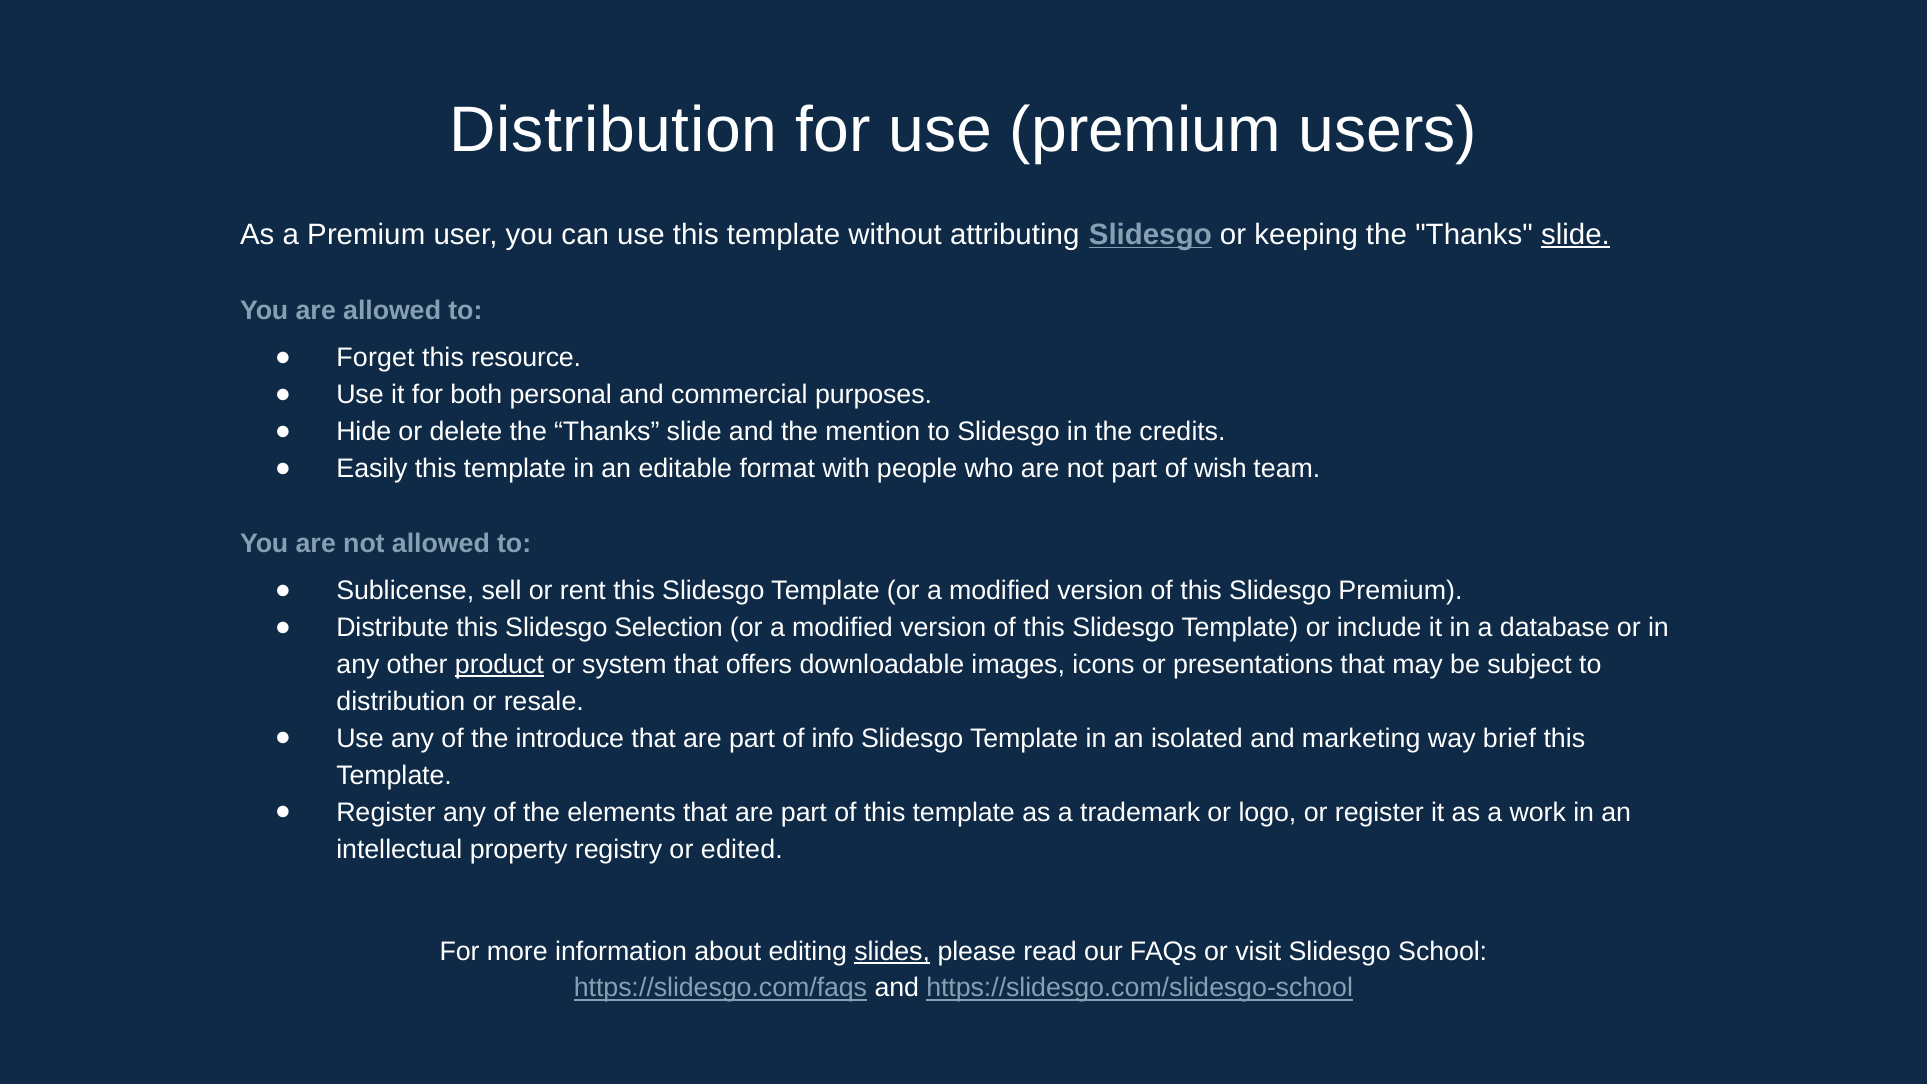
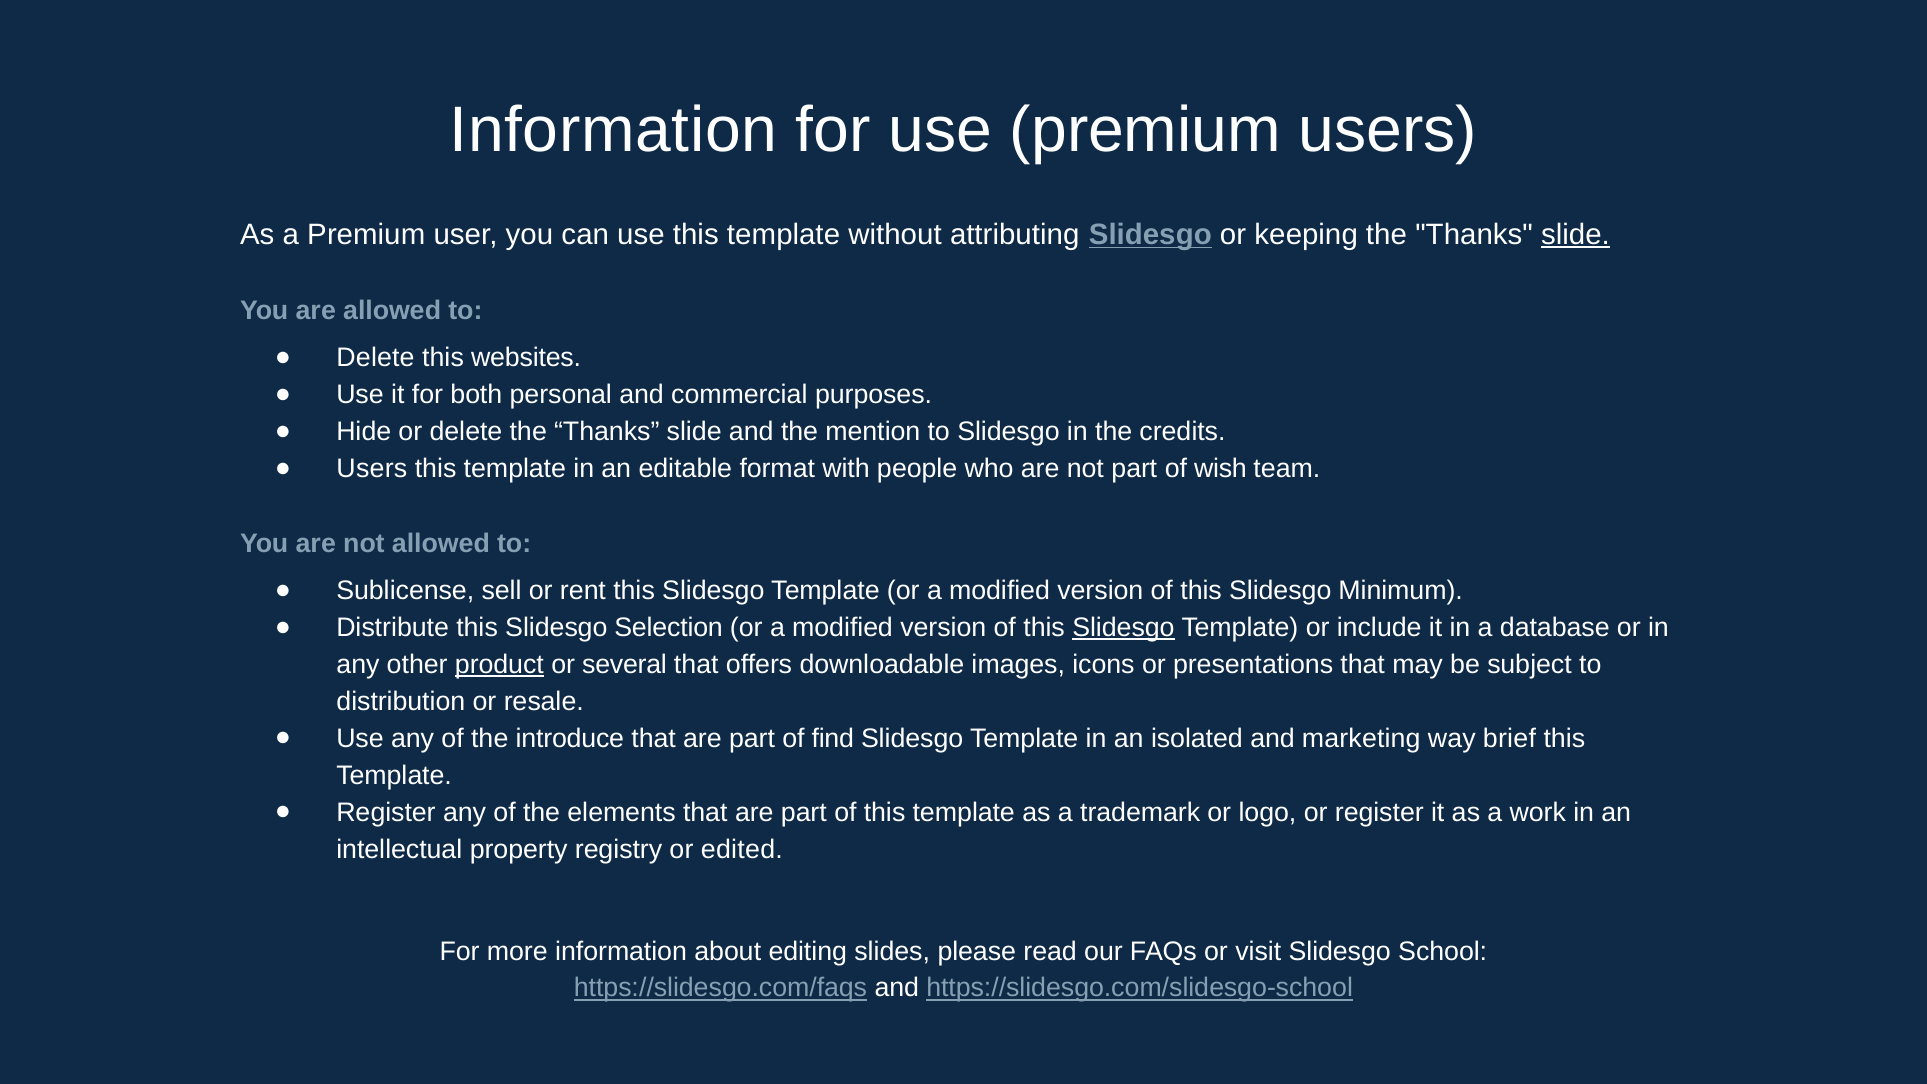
Distribution at (613, 131): Distribution -> Information
Forget at (376, 358): Forget -> Delete
resource: resource -> websites
Easily at (372, 469): Easily -> Users
Slidesgo Premium: Premium -> Minimum
Slidesgo at (1123, 628) underline: none -> present
system: system -> several
info: info -> find
slides underline: present -> none
